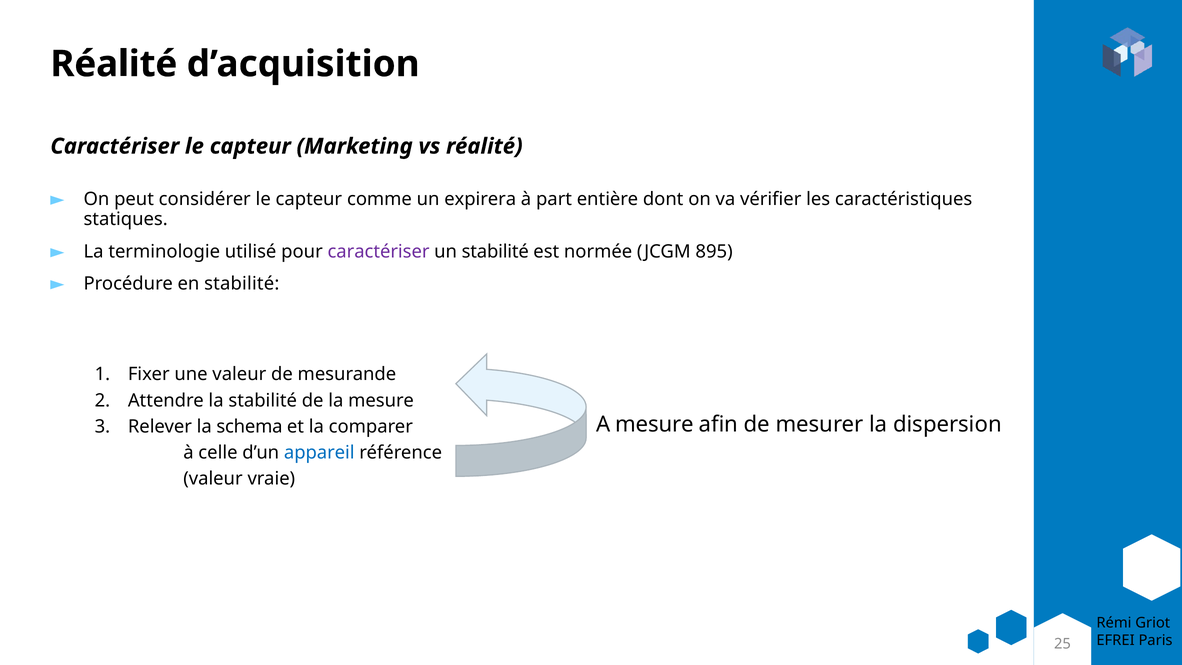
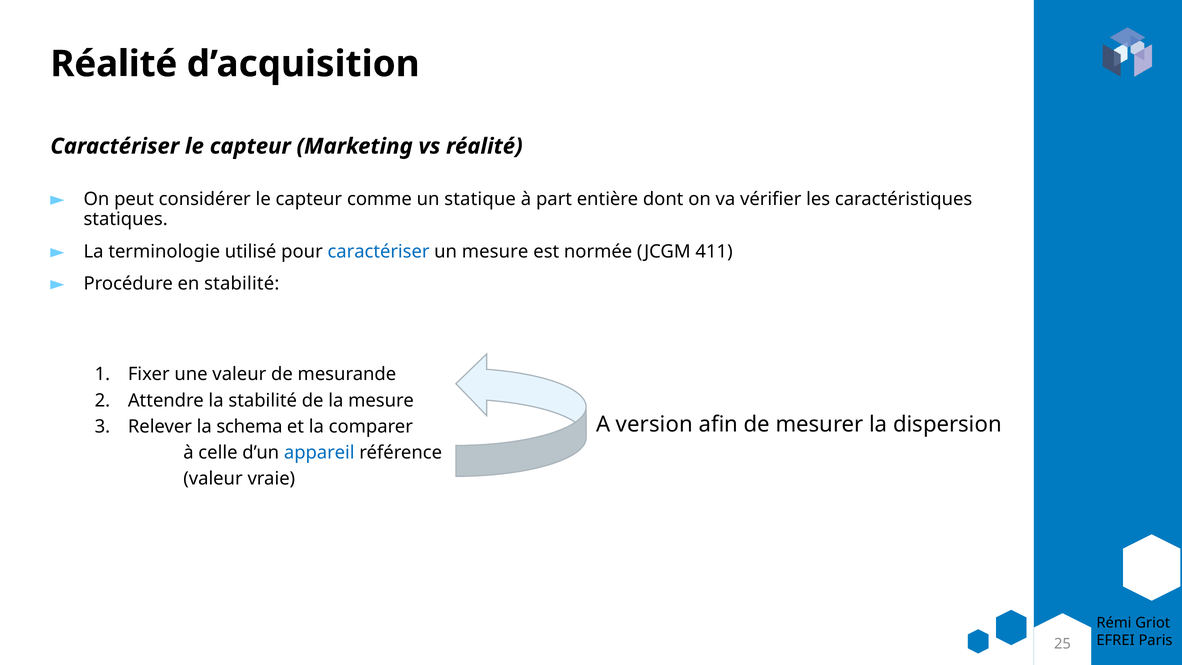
expirera: expirera -> statique
caractériser at (379, 251) colour: purple -> blue
un stabilité: stabilité -> mesure
895: 895 -> 411
A mesure: mesure -> version
